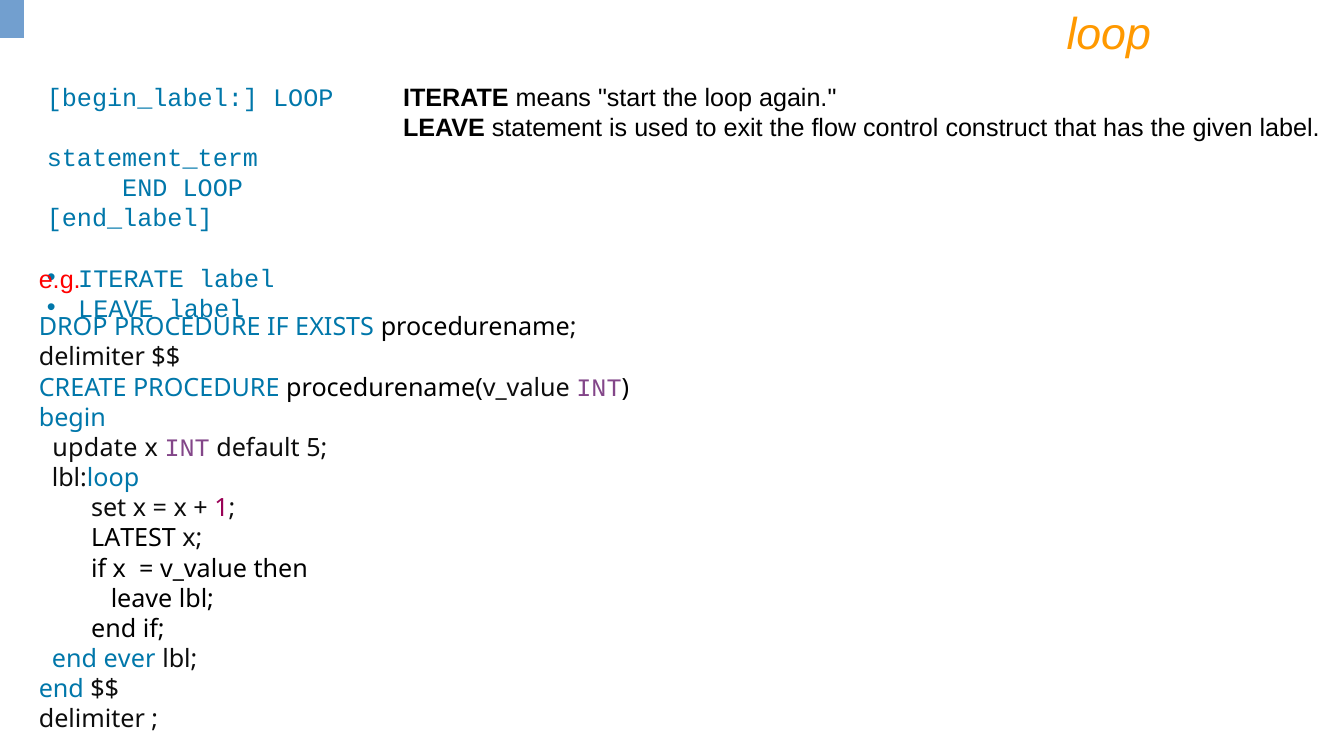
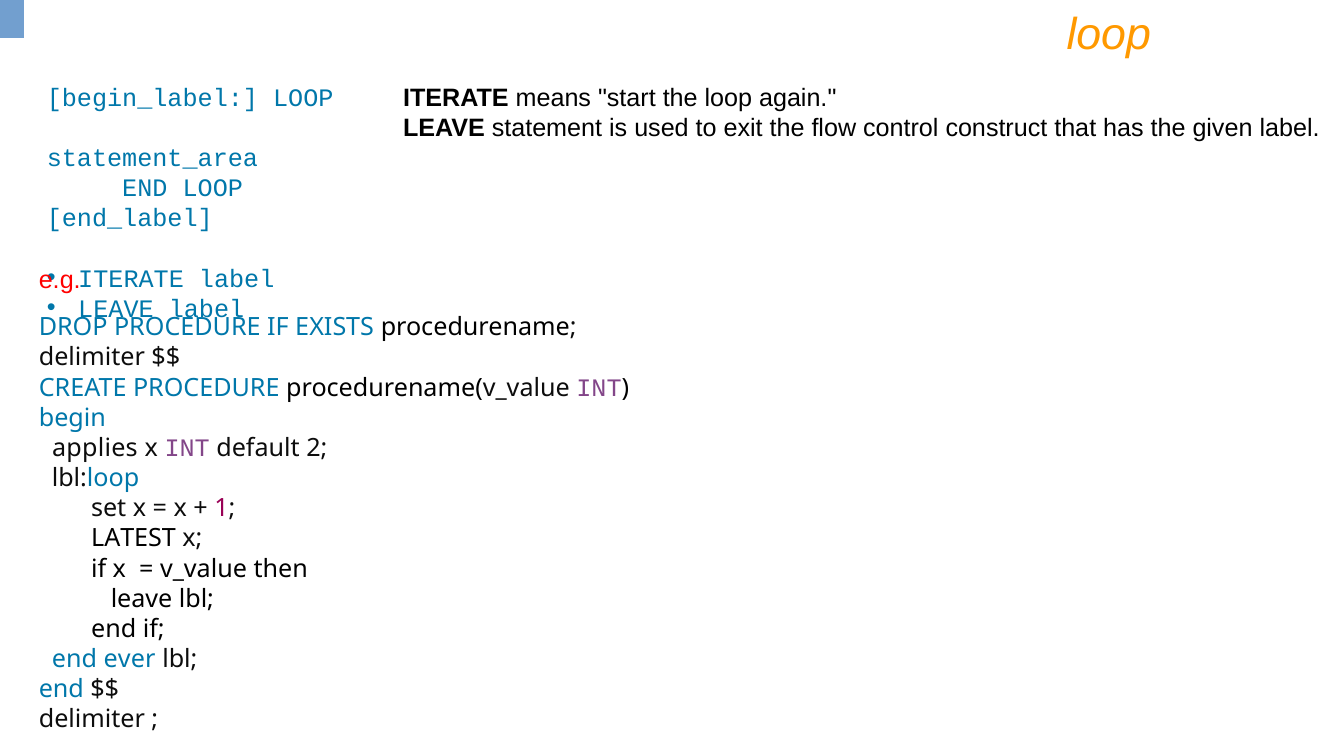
statement_term: statement_term -> statement_area
update: update -> applies
5: 5 -> 2
